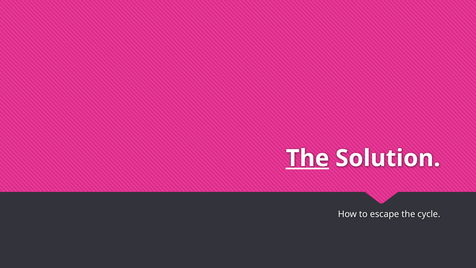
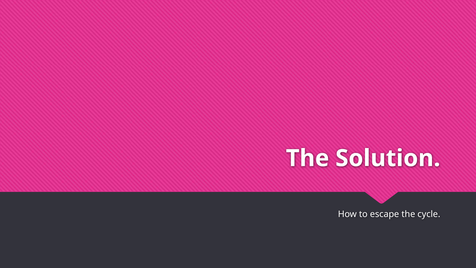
The at (307, 158) underline: present -> none
